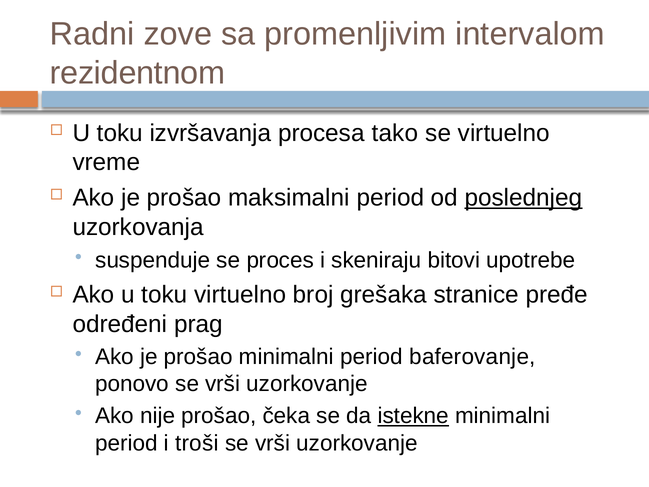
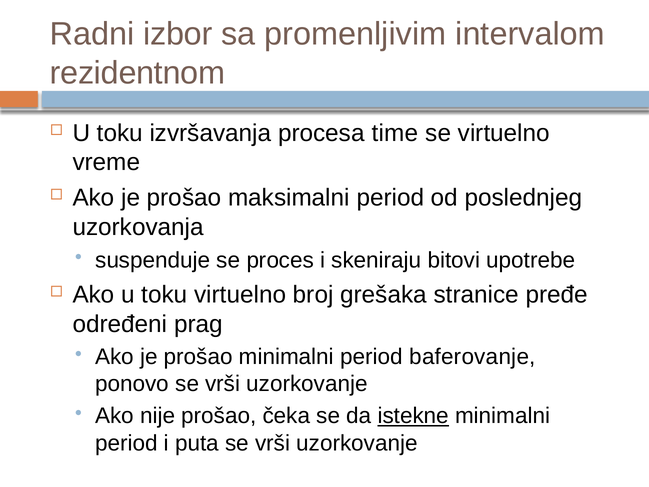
zove: zove -> izbor
tako: tako -> time
poslednjeg underline: present -> none
troši: troši -> puta
